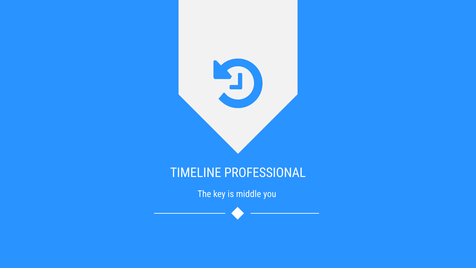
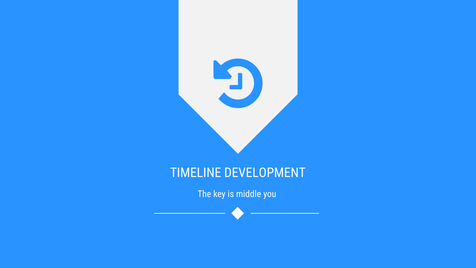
PROFESSIONAL: PROFESSIONAL -> DEVELOPMENT
